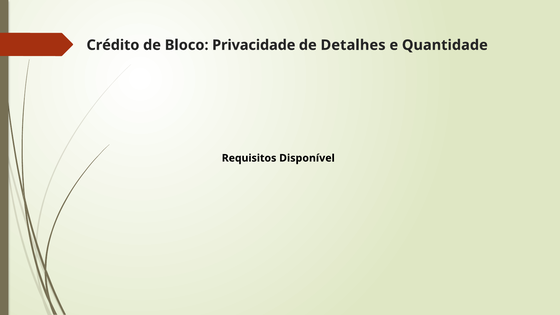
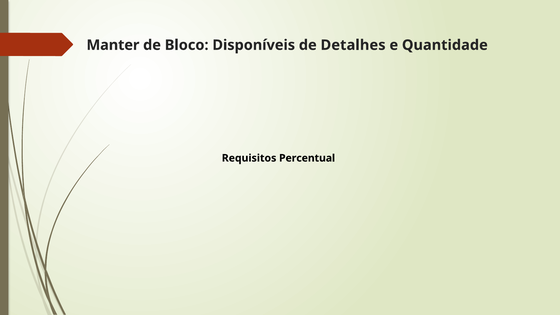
Crédito: Crédito -> Manter
Privacidade: Privacidade -> Disponíveis
Disponível: Disponível -> Percentual
